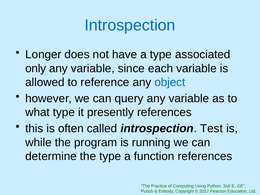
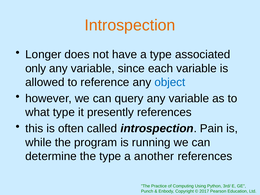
Introspection at (130, 25) colour: blue -> orange
Test: Test -> Pain
function: function -> another
